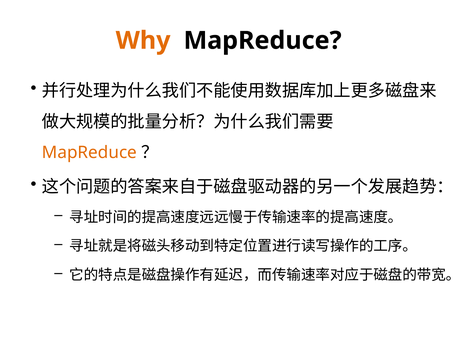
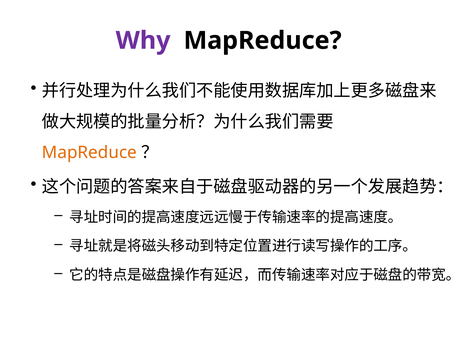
Why colour: orange -> purple
